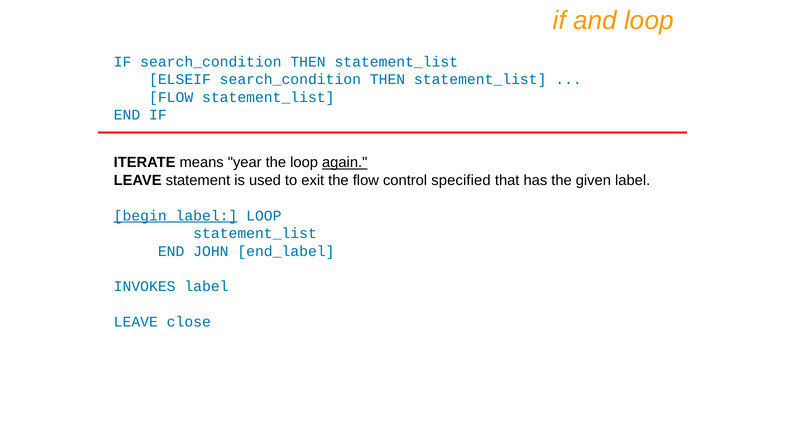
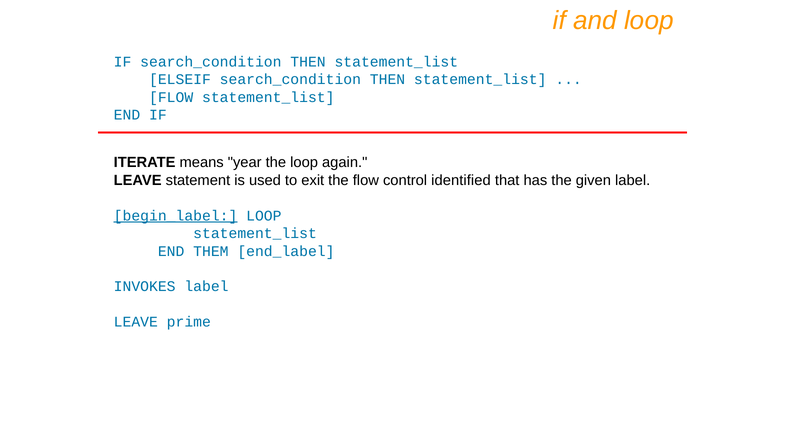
again underline: present -> none
specified: specified -> identified
JOHN: JOHN -> THEM
close: close -> prime
